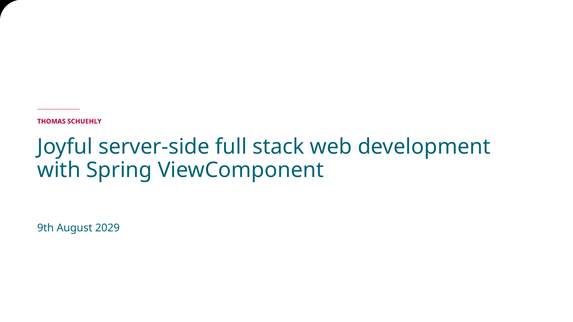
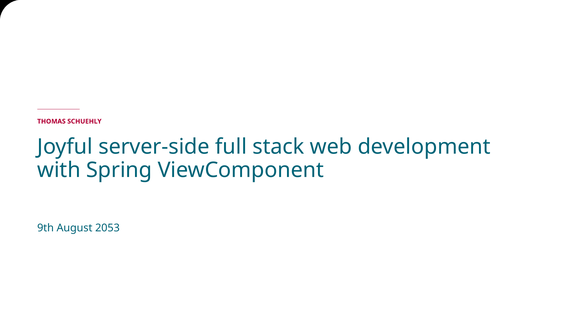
2029: 2029 -> 2053
